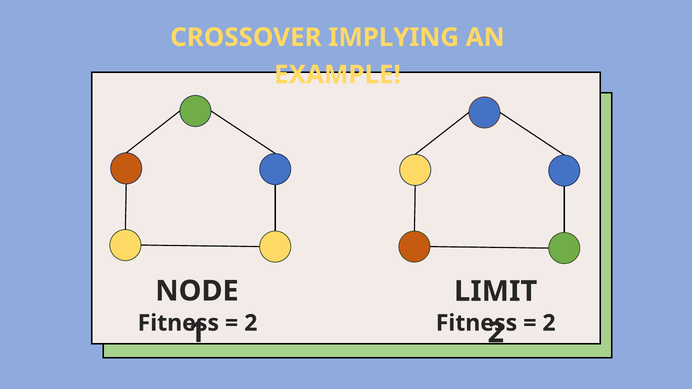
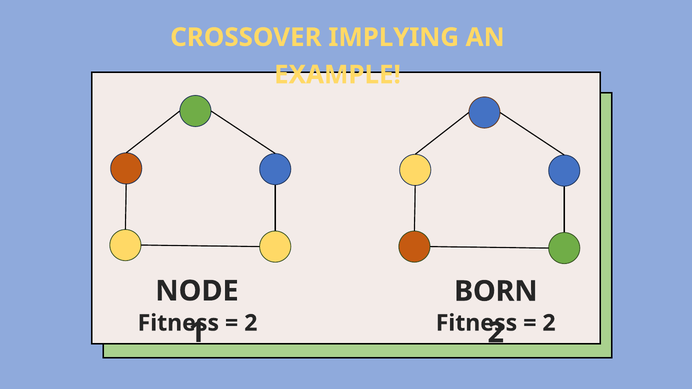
LIMIT: LIMIT -> BORN
